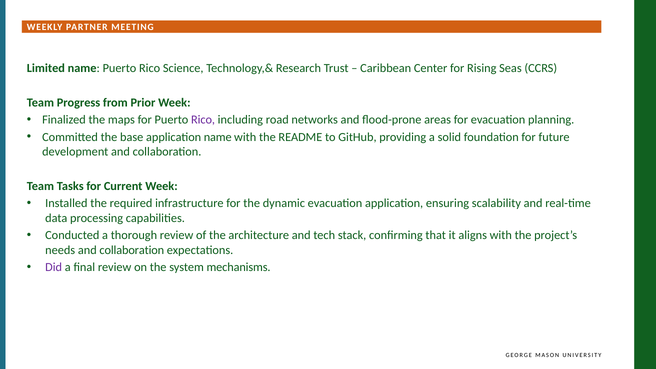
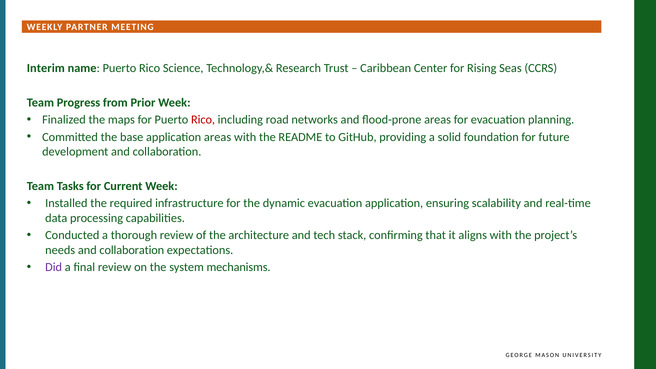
Limited: Limited -> Interim
Rico at (203, 120) colour: purple -> red
application name: name -> areas
